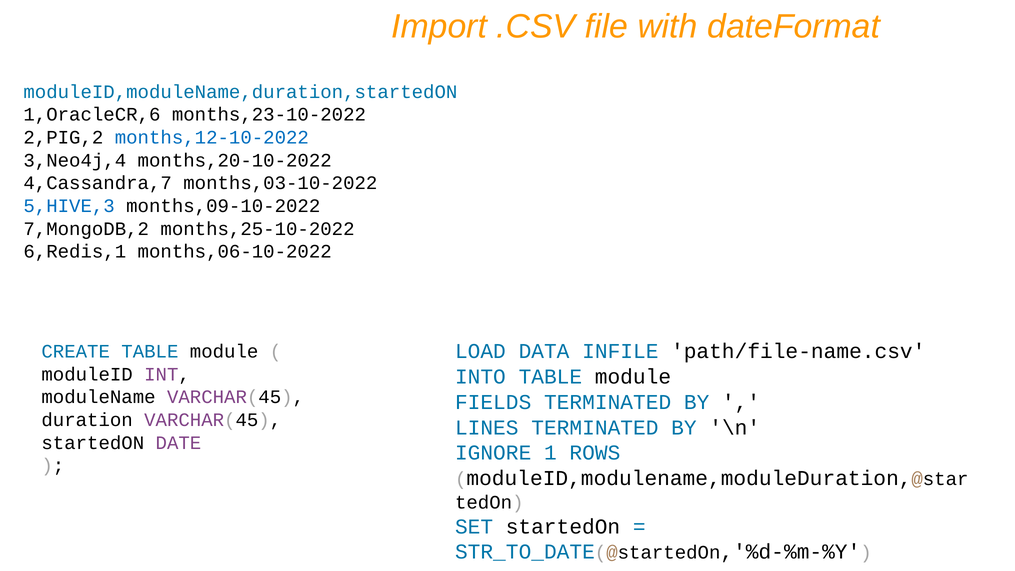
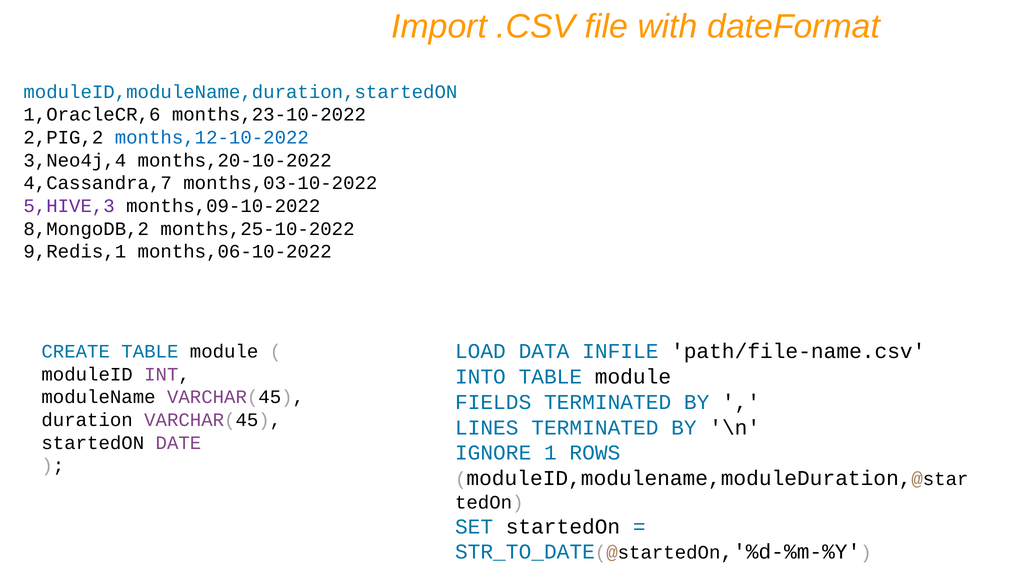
5,HIVE,3 colour: blue -> purple
7,MongoDB,2: 7,MongoDB,2 -> 8,MongoDB,2
6,Redis,1: 6,Redis,1 -> 9,Redis,1
